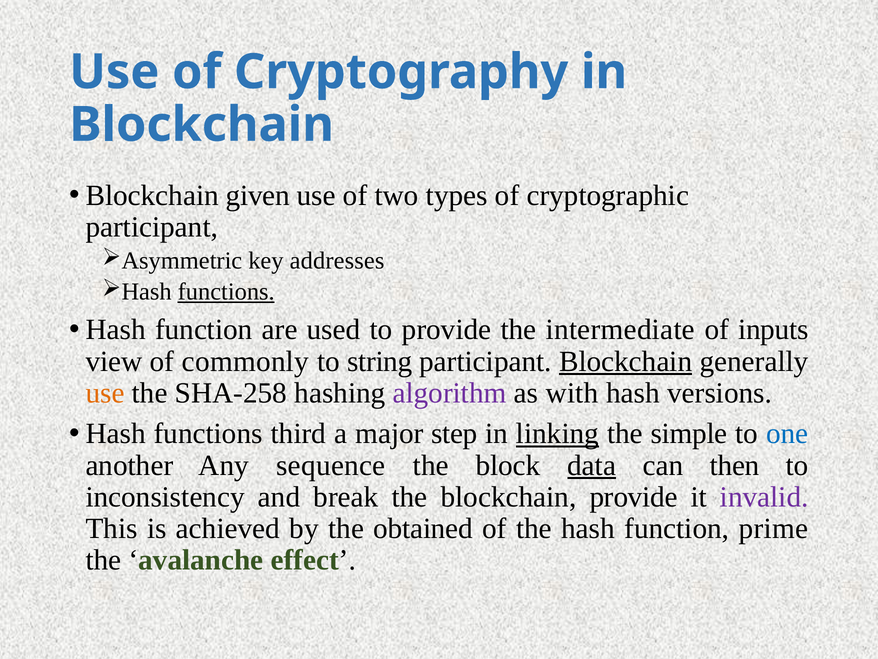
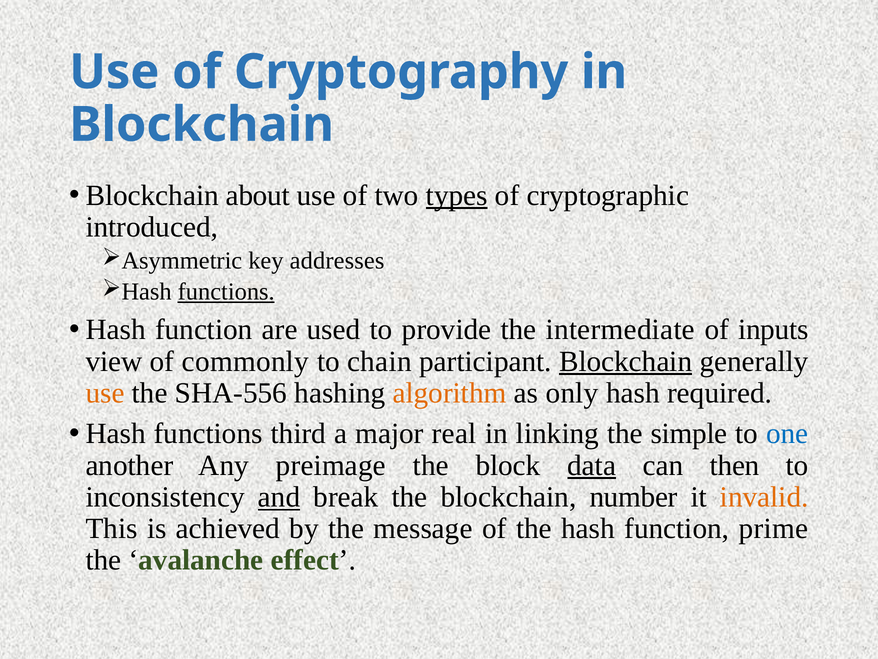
given: given -> about
types underline: none -> present
participant at (152, 227): participant -> introduced
string: string -> chain
SHA-258: SHA-258 -> SHA-556
algorithm colour: purple -> orange
with: with -> only
versions: versions -> required
step: step -> real
linking underline: present -> none
sequence: sequence -> preimage
and underline: none -> present
blockchain provide: provide -> number
invalid colour: purple -> orange
obtained: obtained -> message
